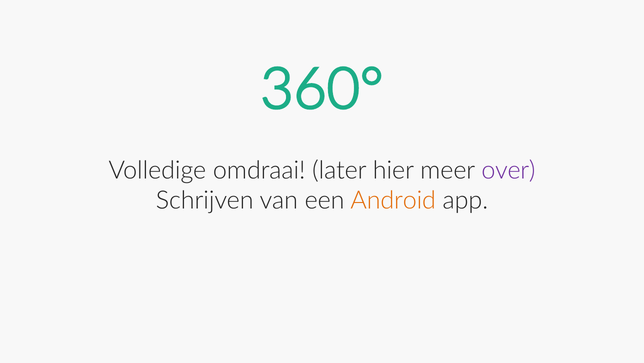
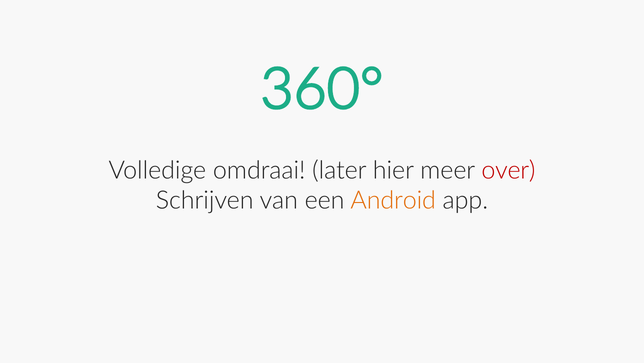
over colour: purple -> red
